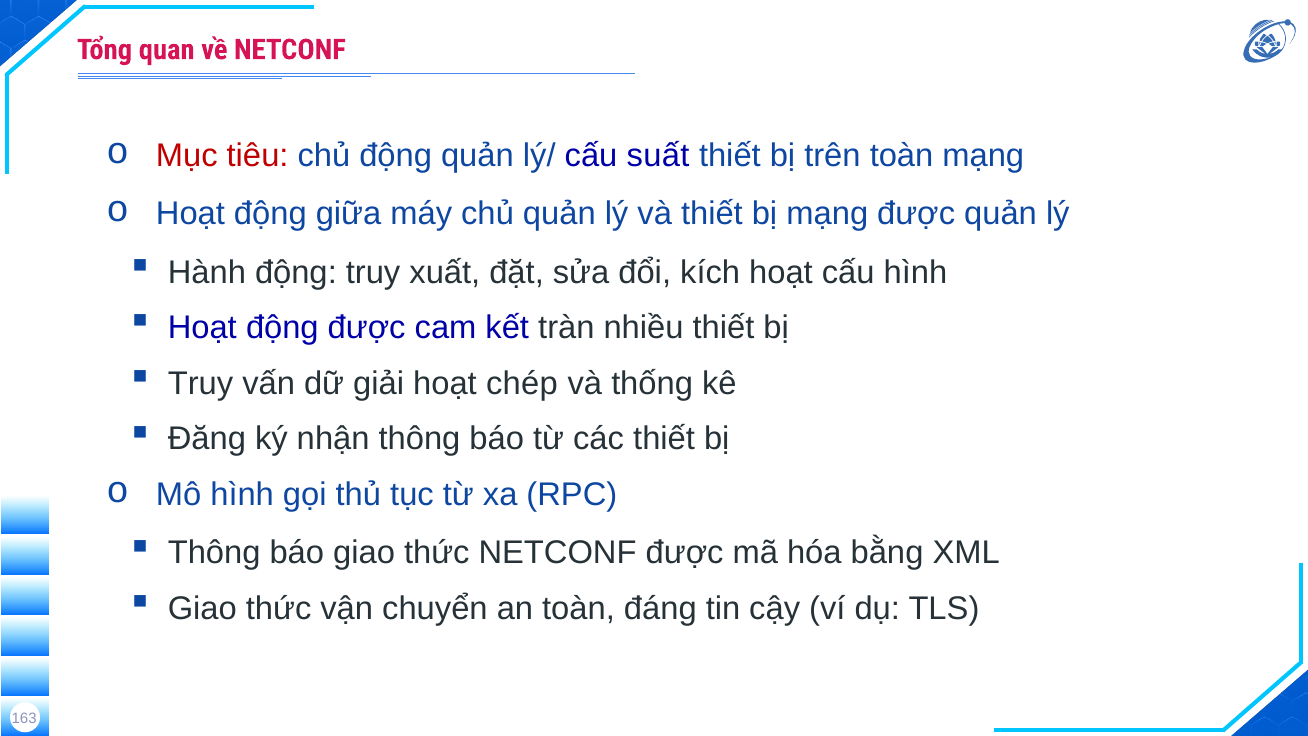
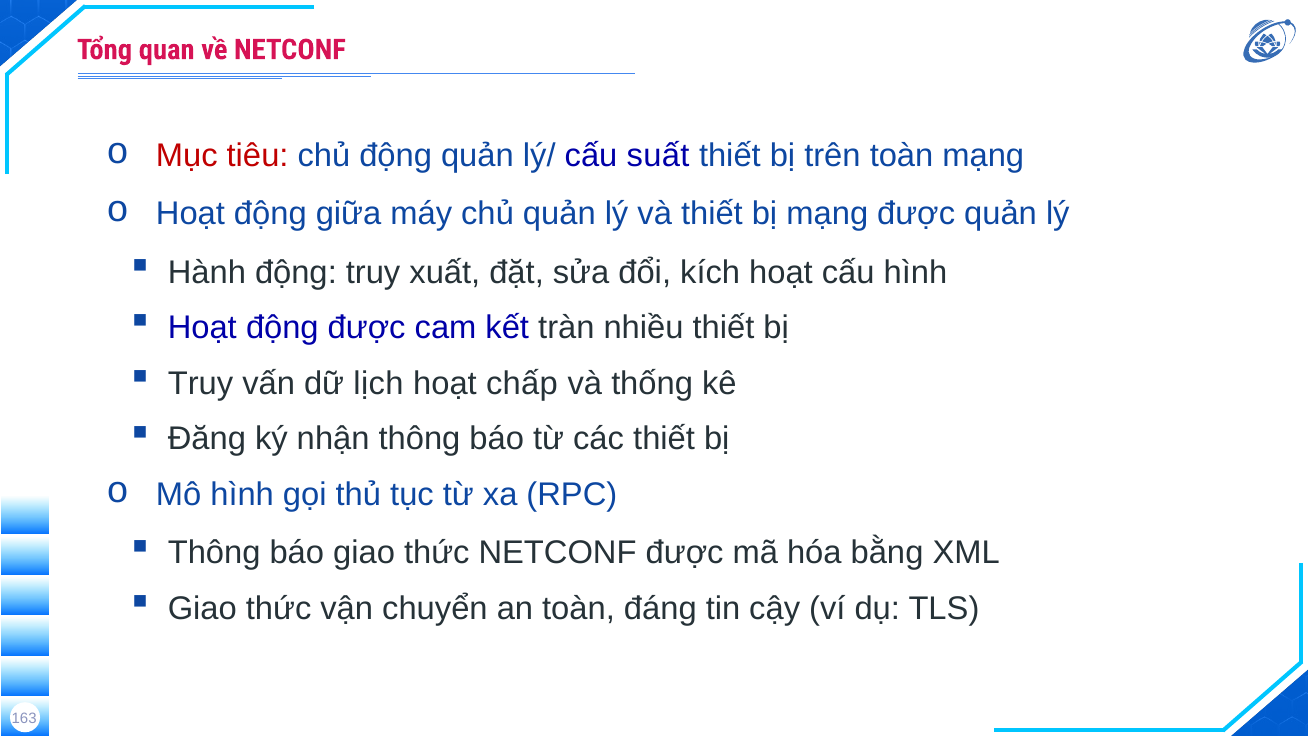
giải: giải -> lịch
chép: chép -> chấp
